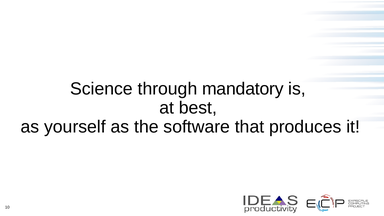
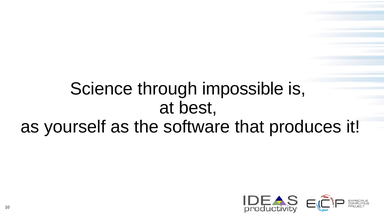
mandatory: mandatory -> impossible
